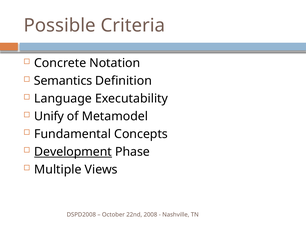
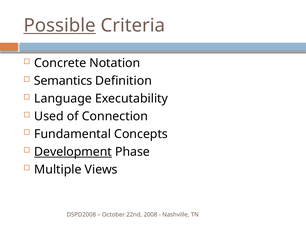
Possible underline: none -> present
Unify: Unify -> Used
Metamodel: Metamodel -> Connection
